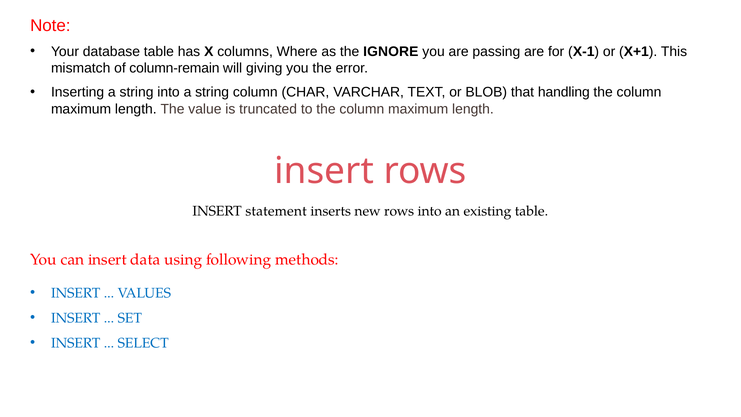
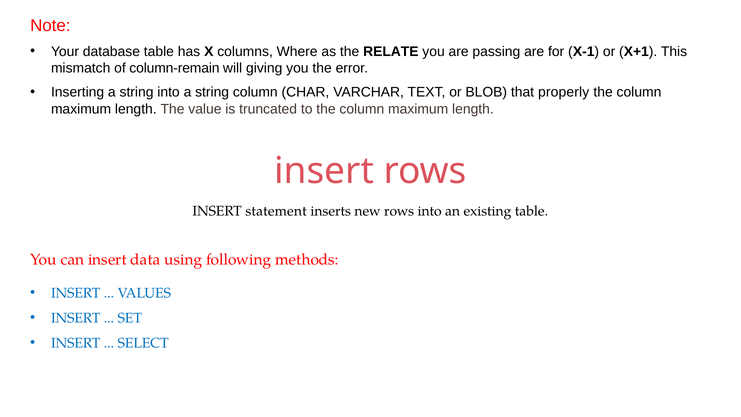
IGNORE: IGNORE -> RELATE
handling: handling -> properly
